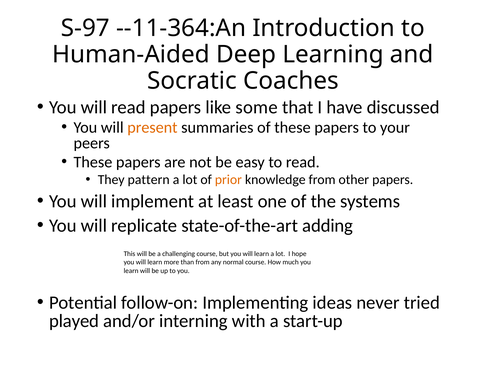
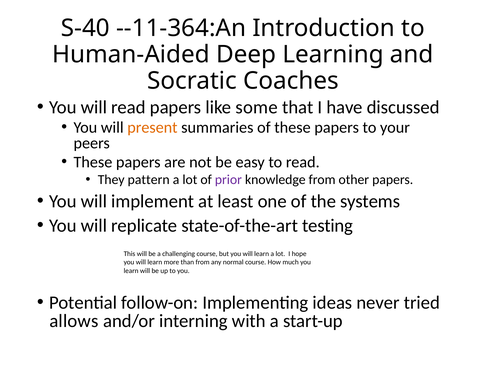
S-97: S-97 -> S-40
prior colour: orange -> purple
adding: adding -> testing
played: played -> allows
